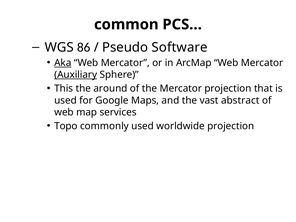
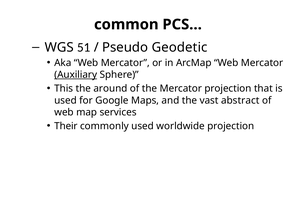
86: 86 -> 51
Software: Software -> Geodetic
Aka underline: present -> none
Topo: Topo -> Their
